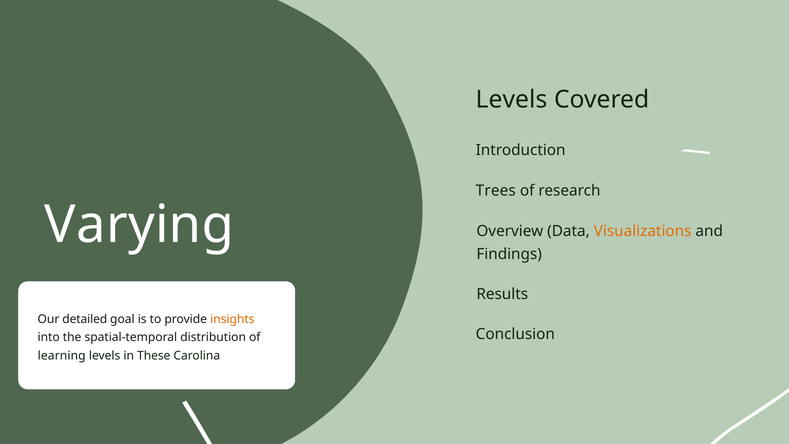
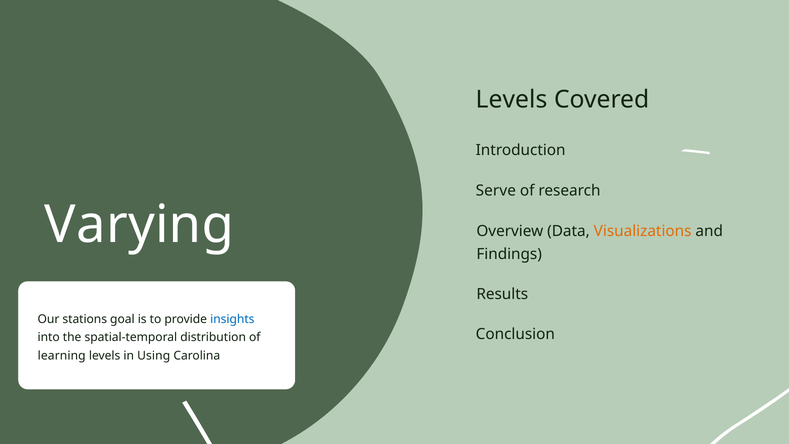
Trees: Trees -> Serve
detailed: detailed -> stations
insights colour: orange -> blue
These: These -> Using
